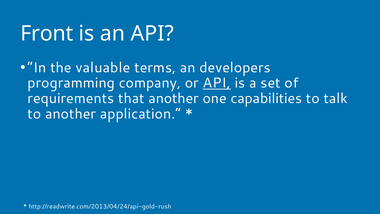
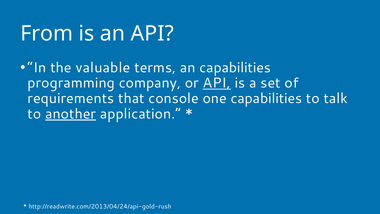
Front: Front -> From
an developers: developers -> capabilities
that another: another -> console
another at (71, 114) underline: none -> present
